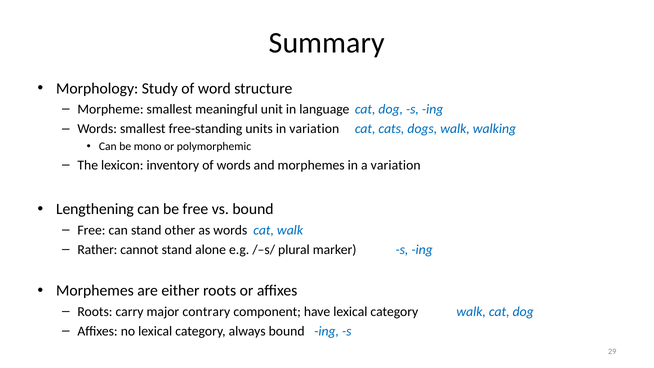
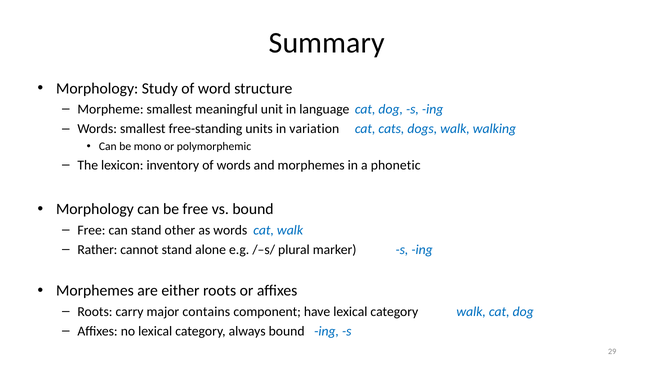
a variation: variation -> phonetic
Lengthening at (95, 209): Lengthening -> Morphology
contrary: contrary -> contains
